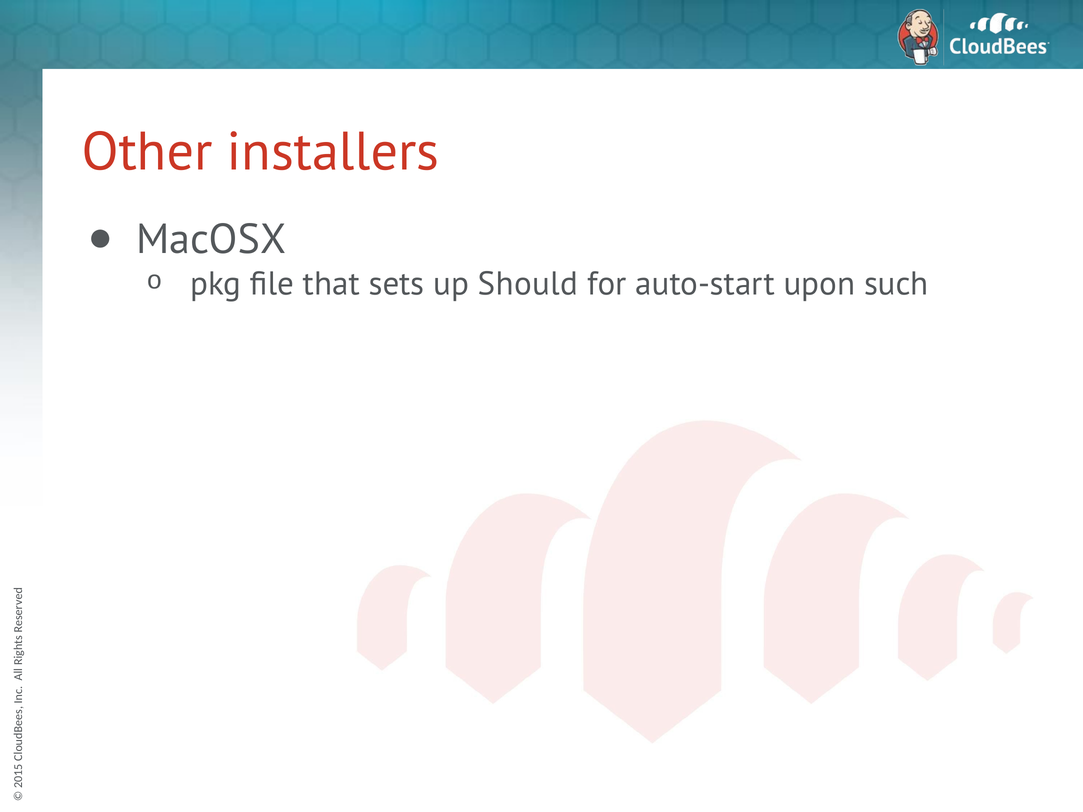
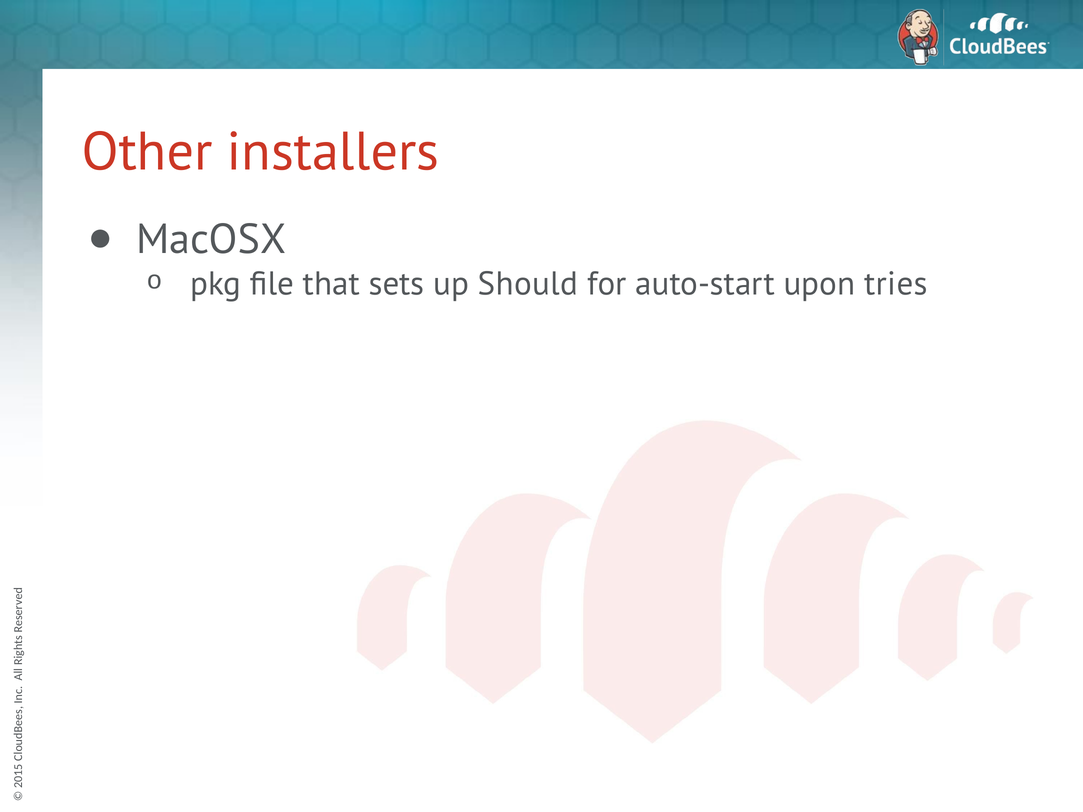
such: such -> tries
